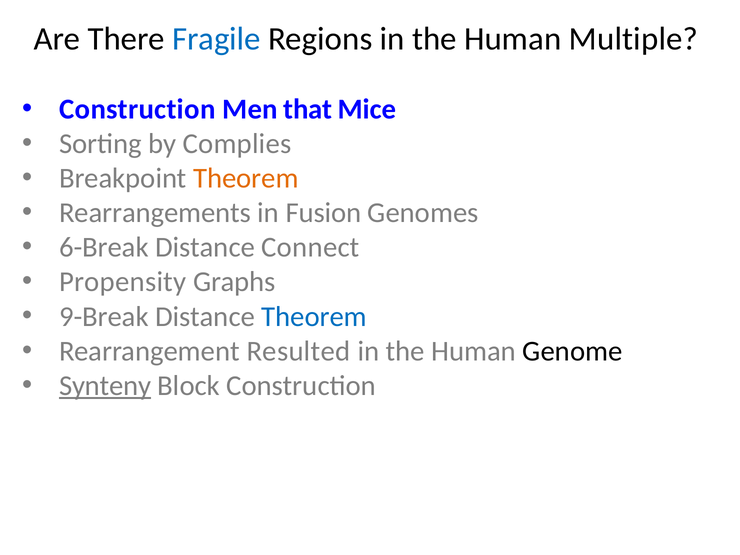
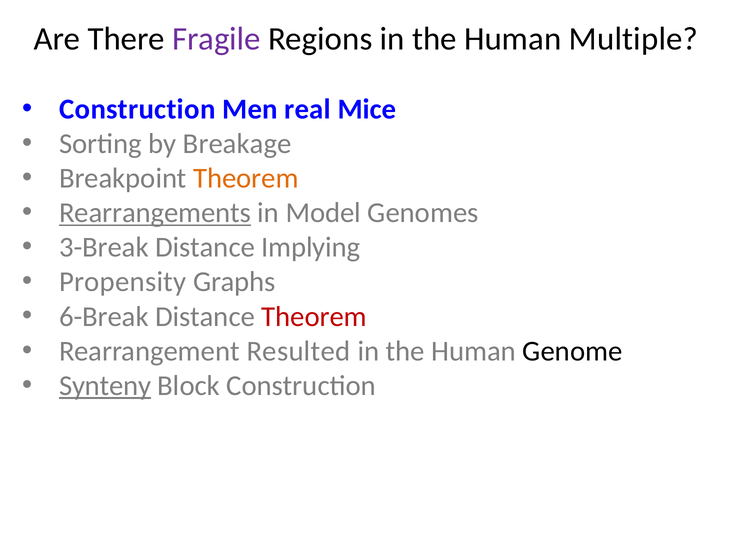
Fragile colour: blue -> purple
that: that -> real
Complies: Complies -> Breakage
Rearrangements underline: none -> present
Fusion: Fusion -> Model
6-Break: 6-Break -> 3-Break
Connect: Connect -> Implying
9-Break: 9-Break -> 6-Break
Theorem at (314, 317) colour: blue -> red
